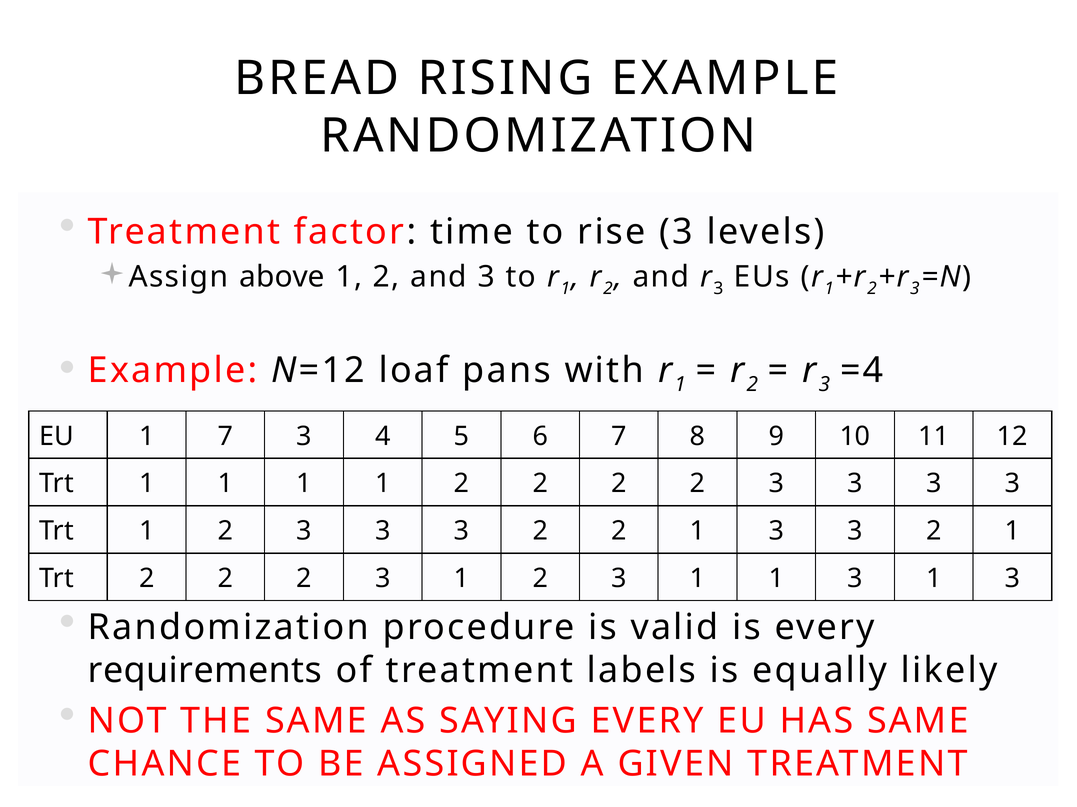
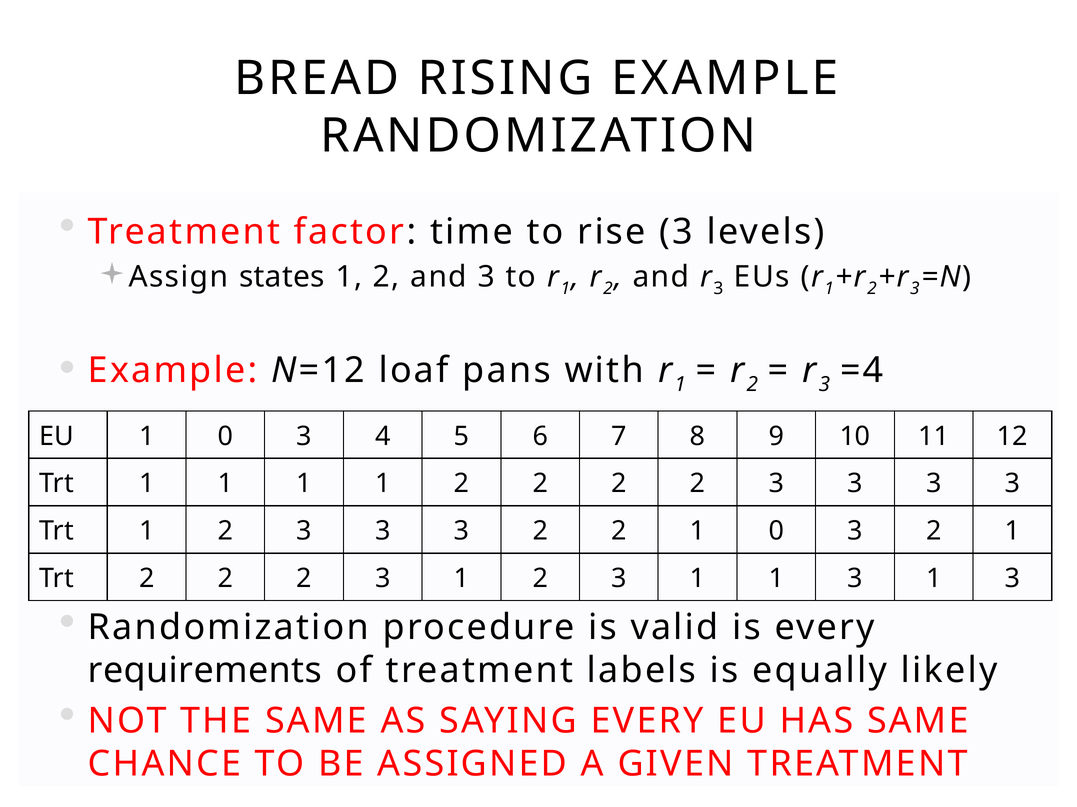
above: above -> states
EU 1 7: 7 -> 0
2 1 3: 3 -> 0
